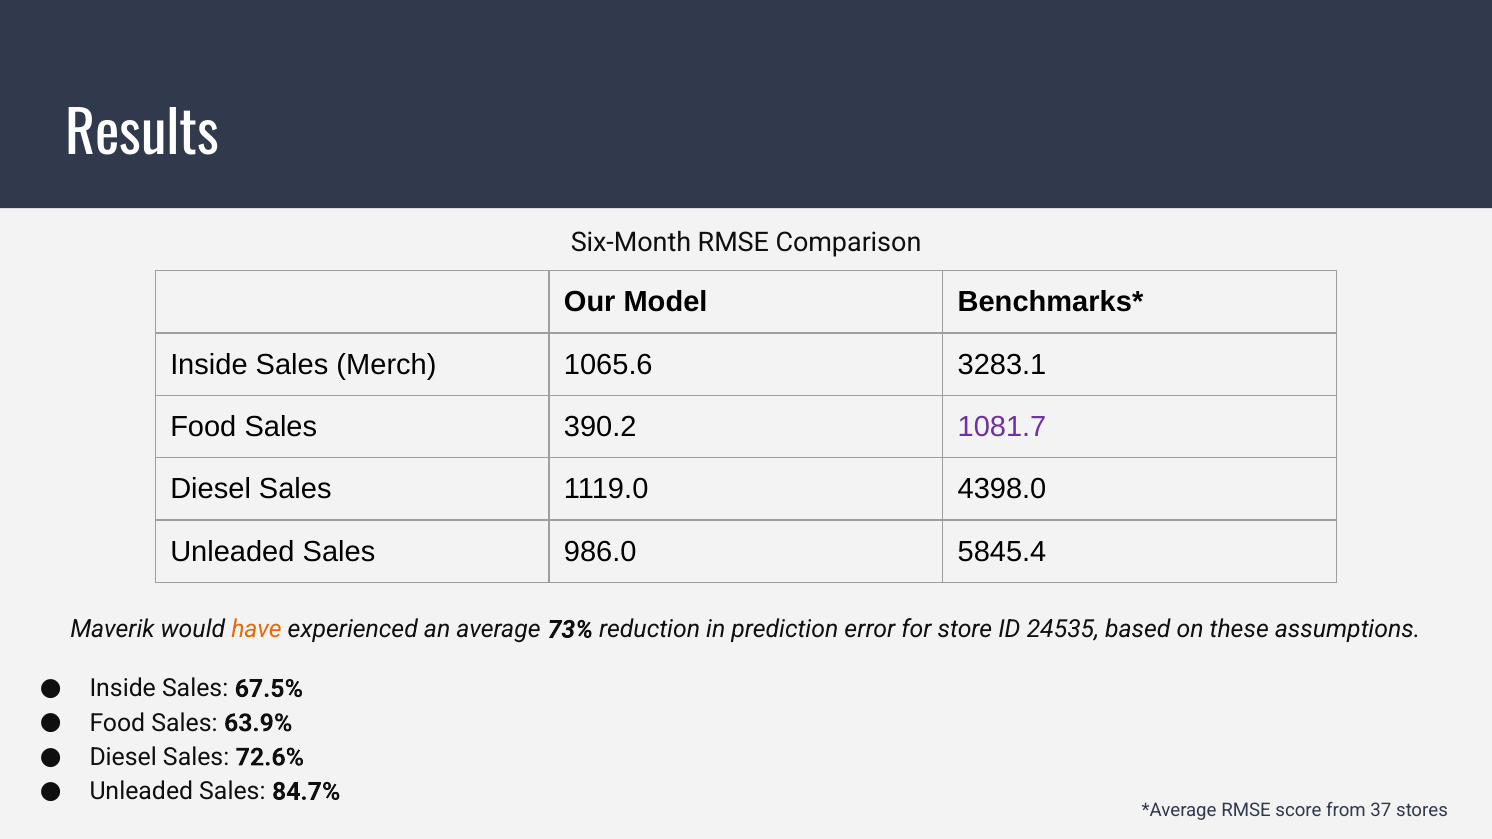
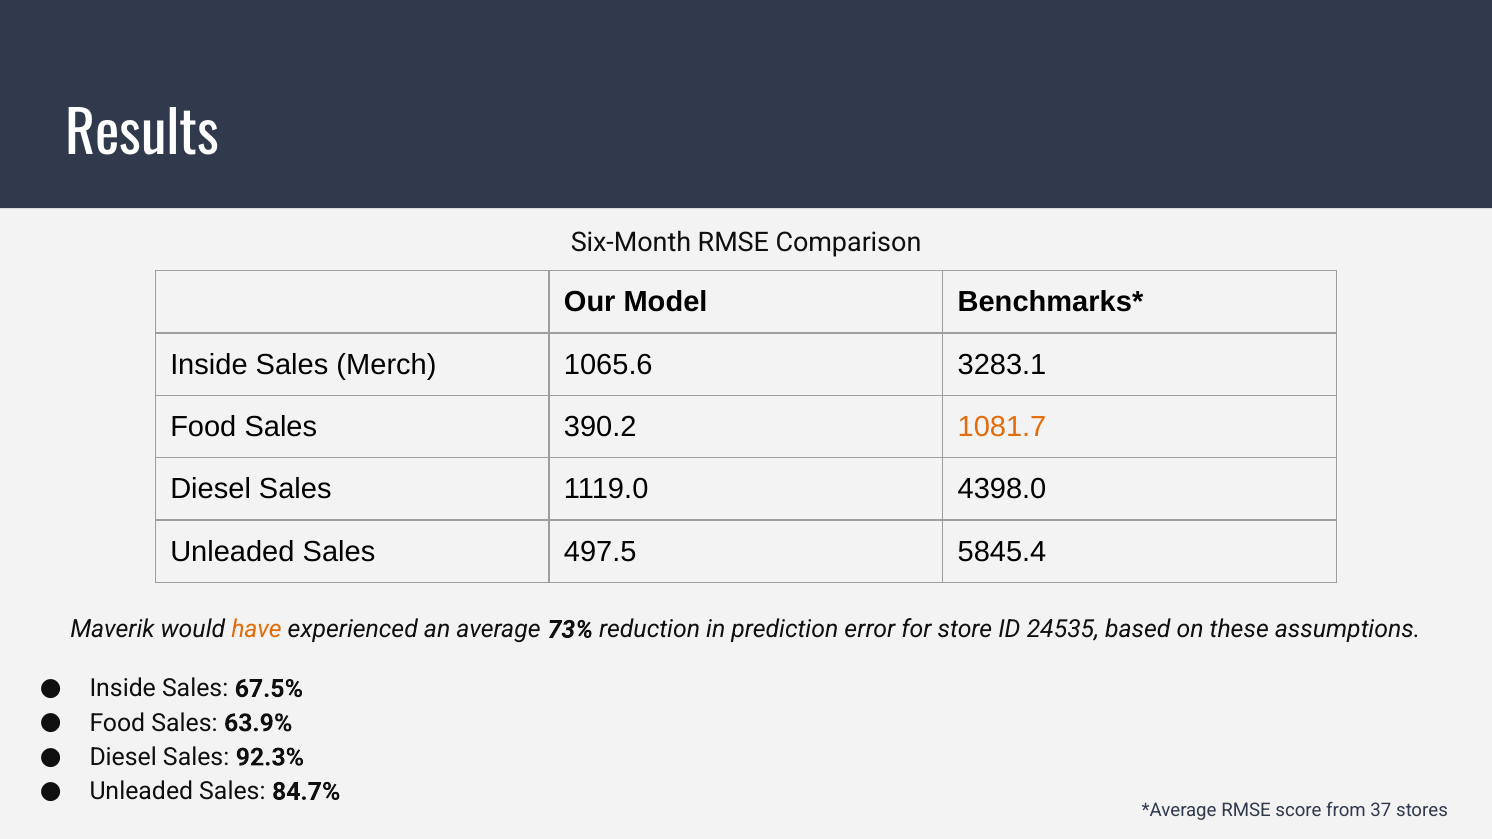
1081.7 colour: purple -> orange
986.0: 986.0 -> 497.5
72.6%: 72.6% -> 92.3%
